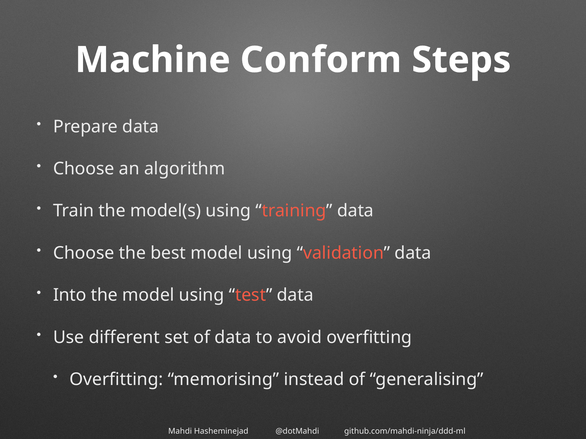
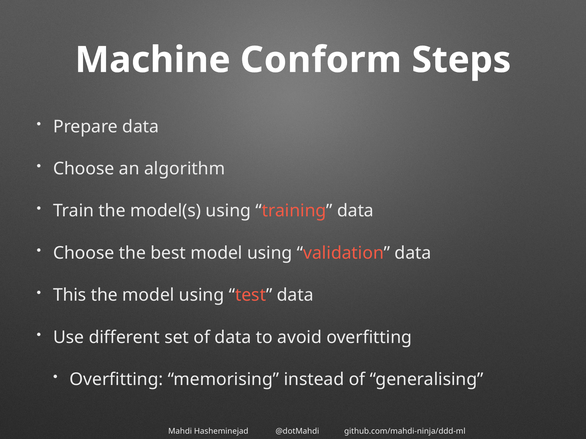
Into: Into -> This
